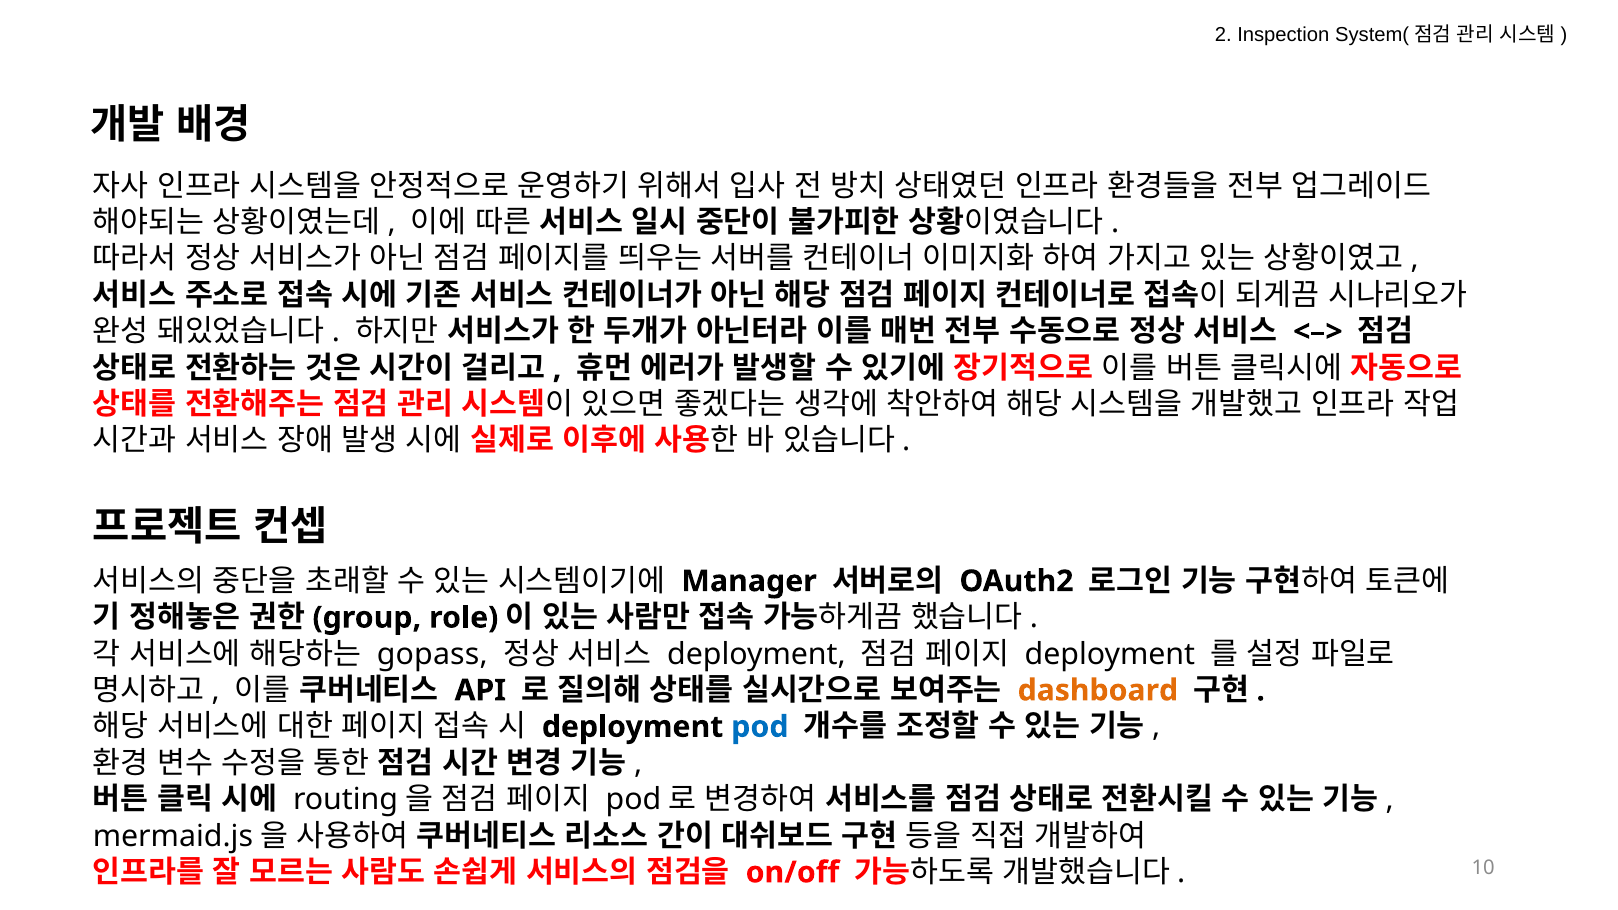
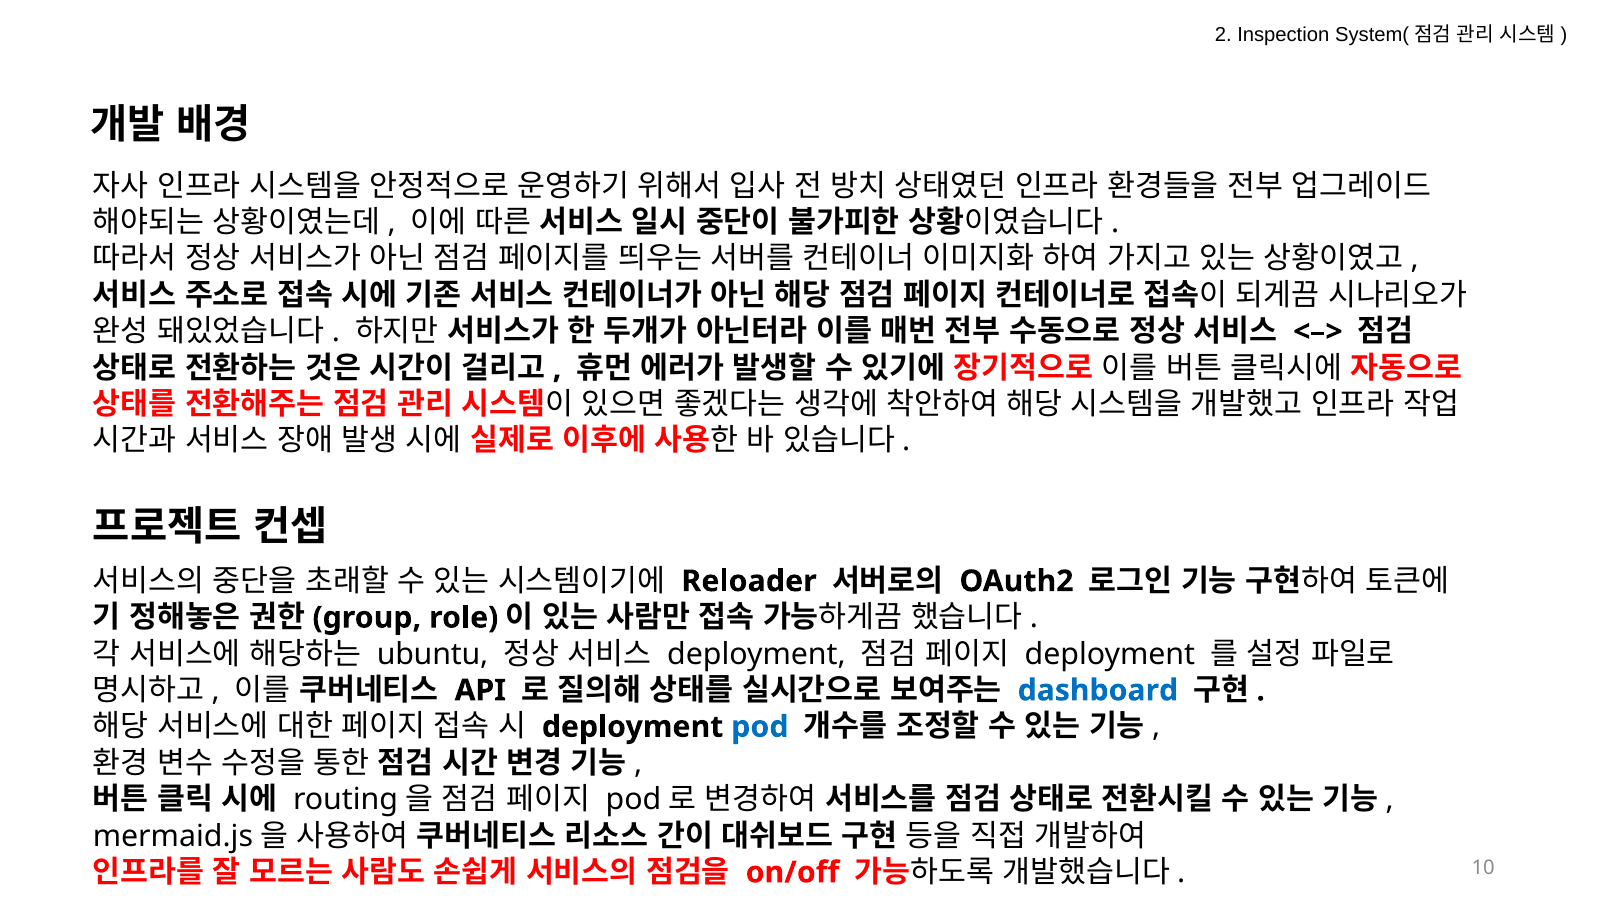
Manager: Manager -> Reloader
gopass: gopass -> ubuntu
dashboard colour: orange -> blue
